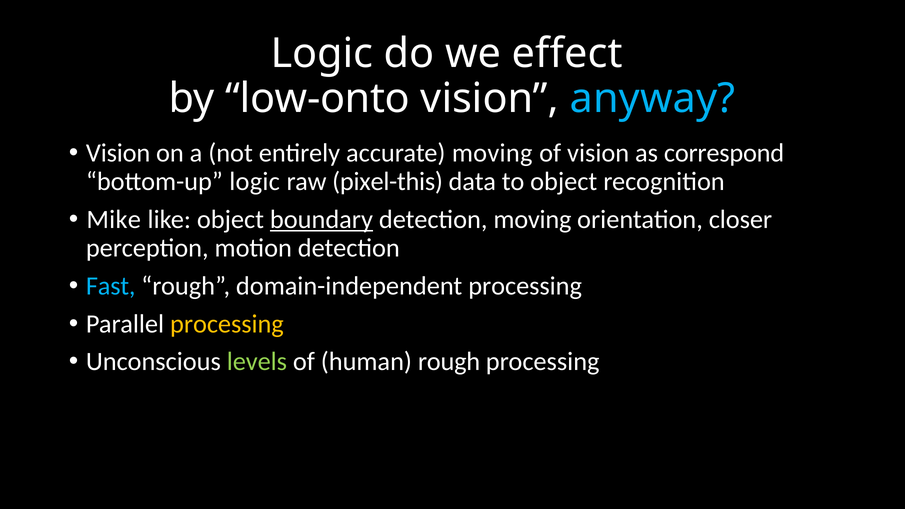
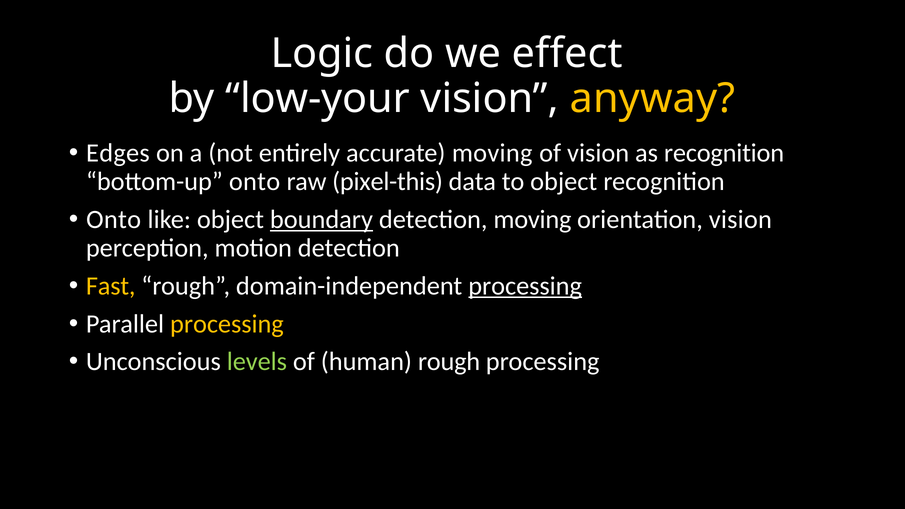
low-onto: low-onto -> low-your
anyway colour: light blue -> yellow
Vision at (118, 153): Vision -> Edges
as correspond: correspond -> recognition
bottom-up logic: logic -> onto
Mike at (114, 219): Mike -> Onto
orientation closer: closer -> vision
Fast colour: light blue -> yellow
processing at (525, 286) underline: none -> present
